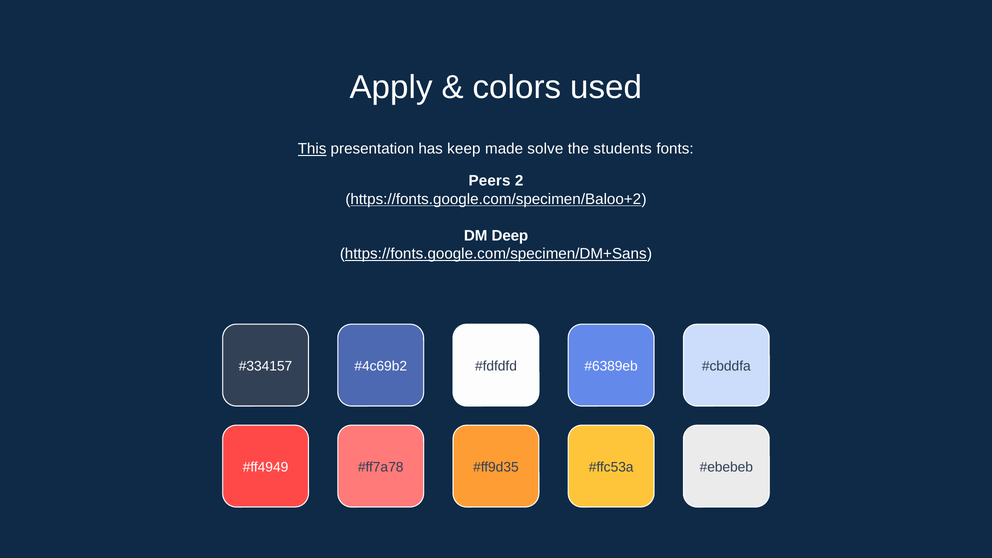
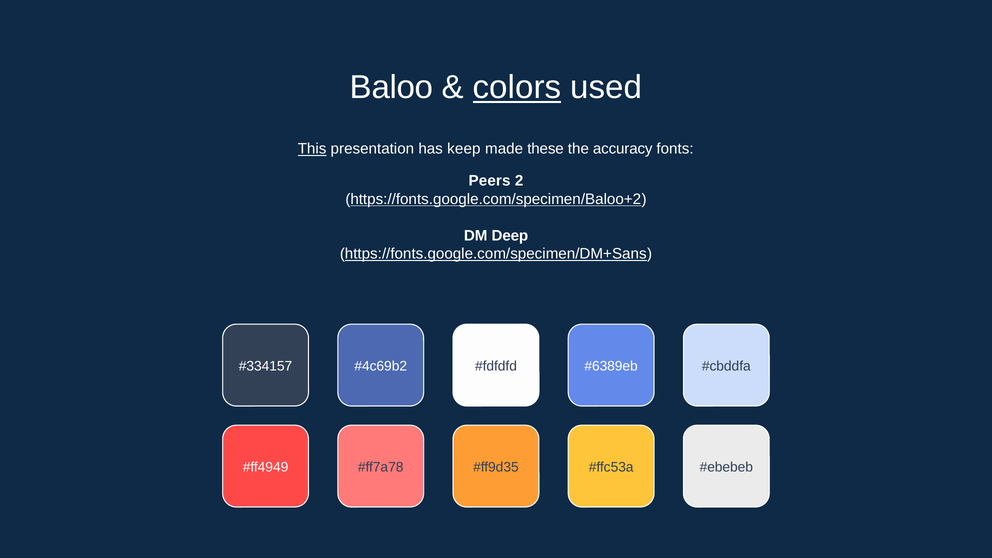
Apply: Apply -> Baloo
colors underline: none -> present
solve: solve -> these
students: students -> accuracy
